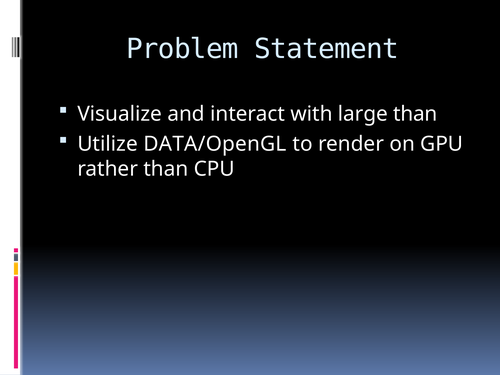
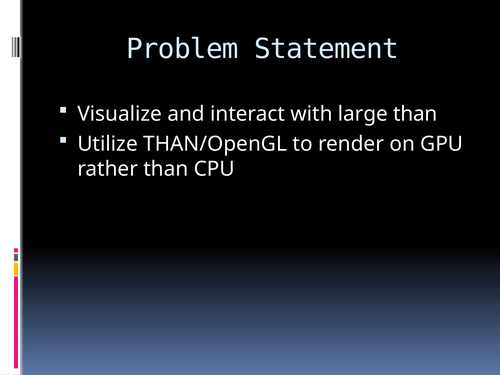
DATA/OpenGL: DATA/OpenGL -> THAN/OpenGL
